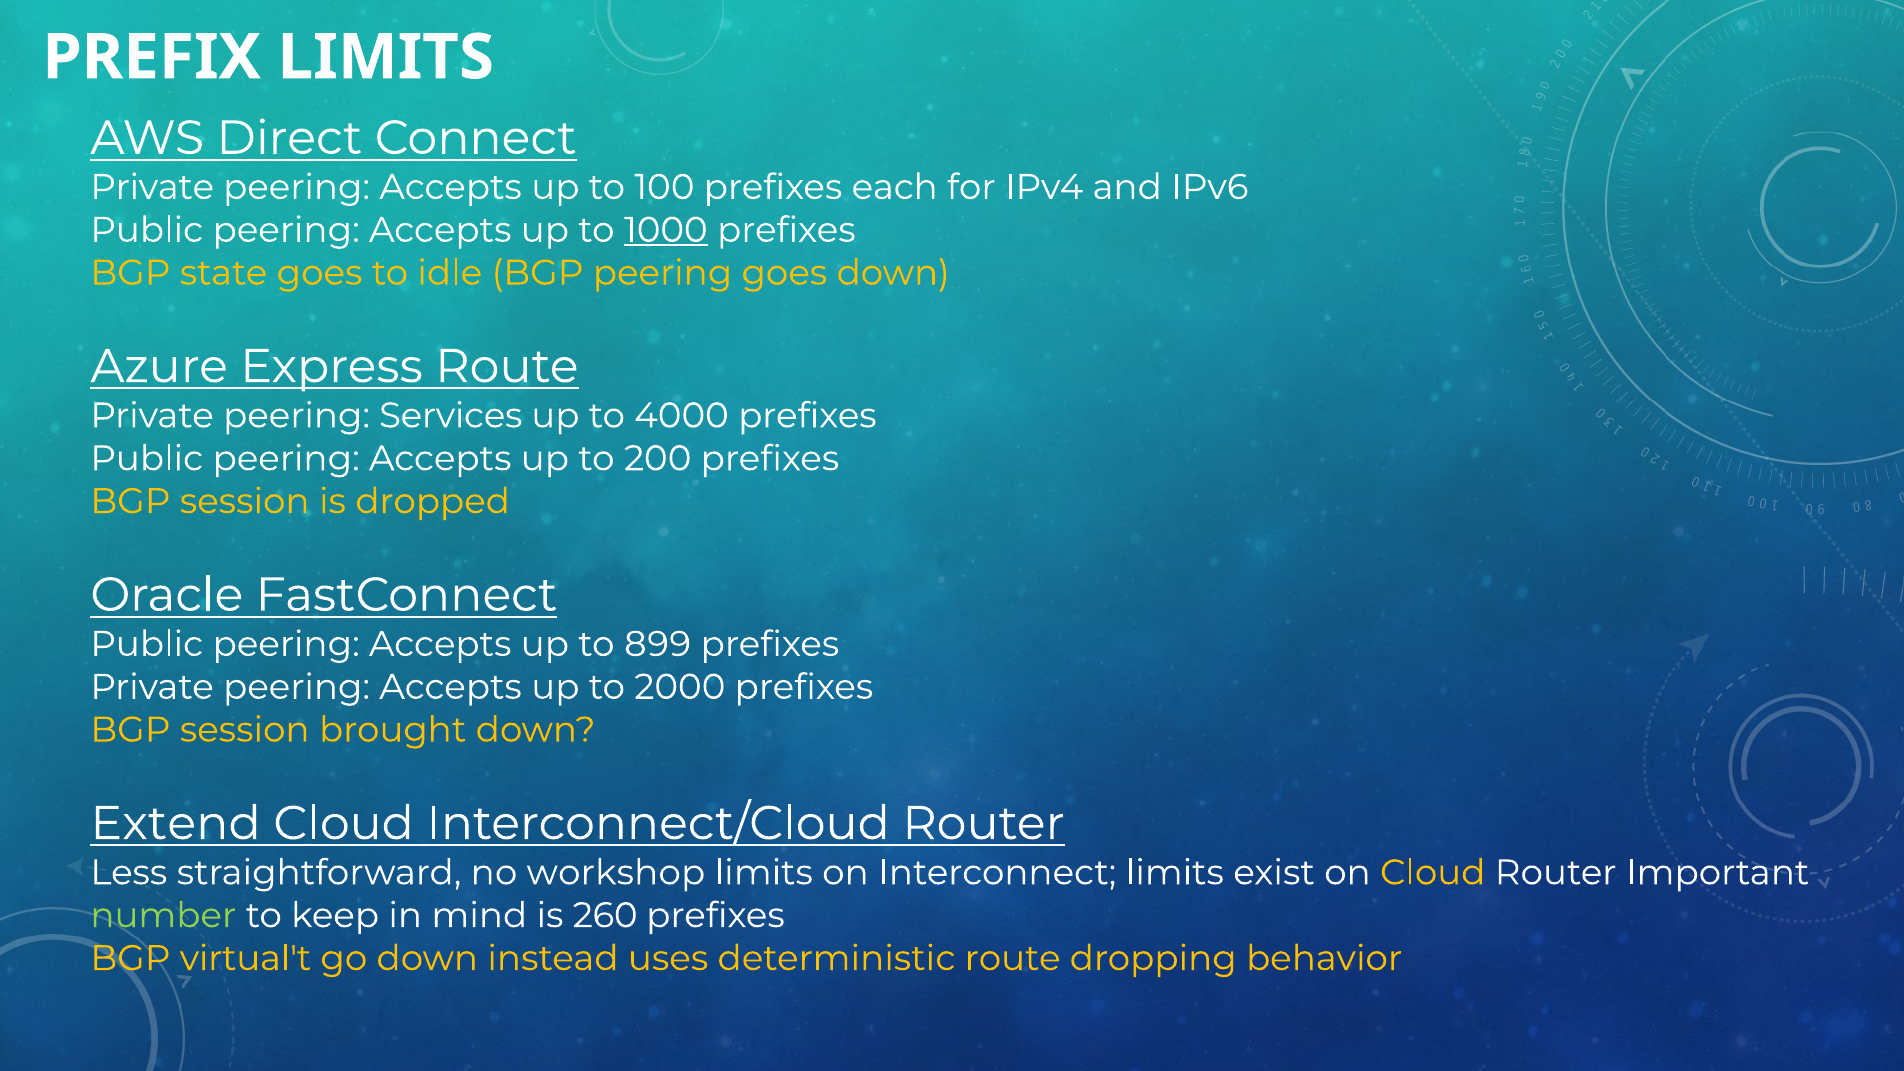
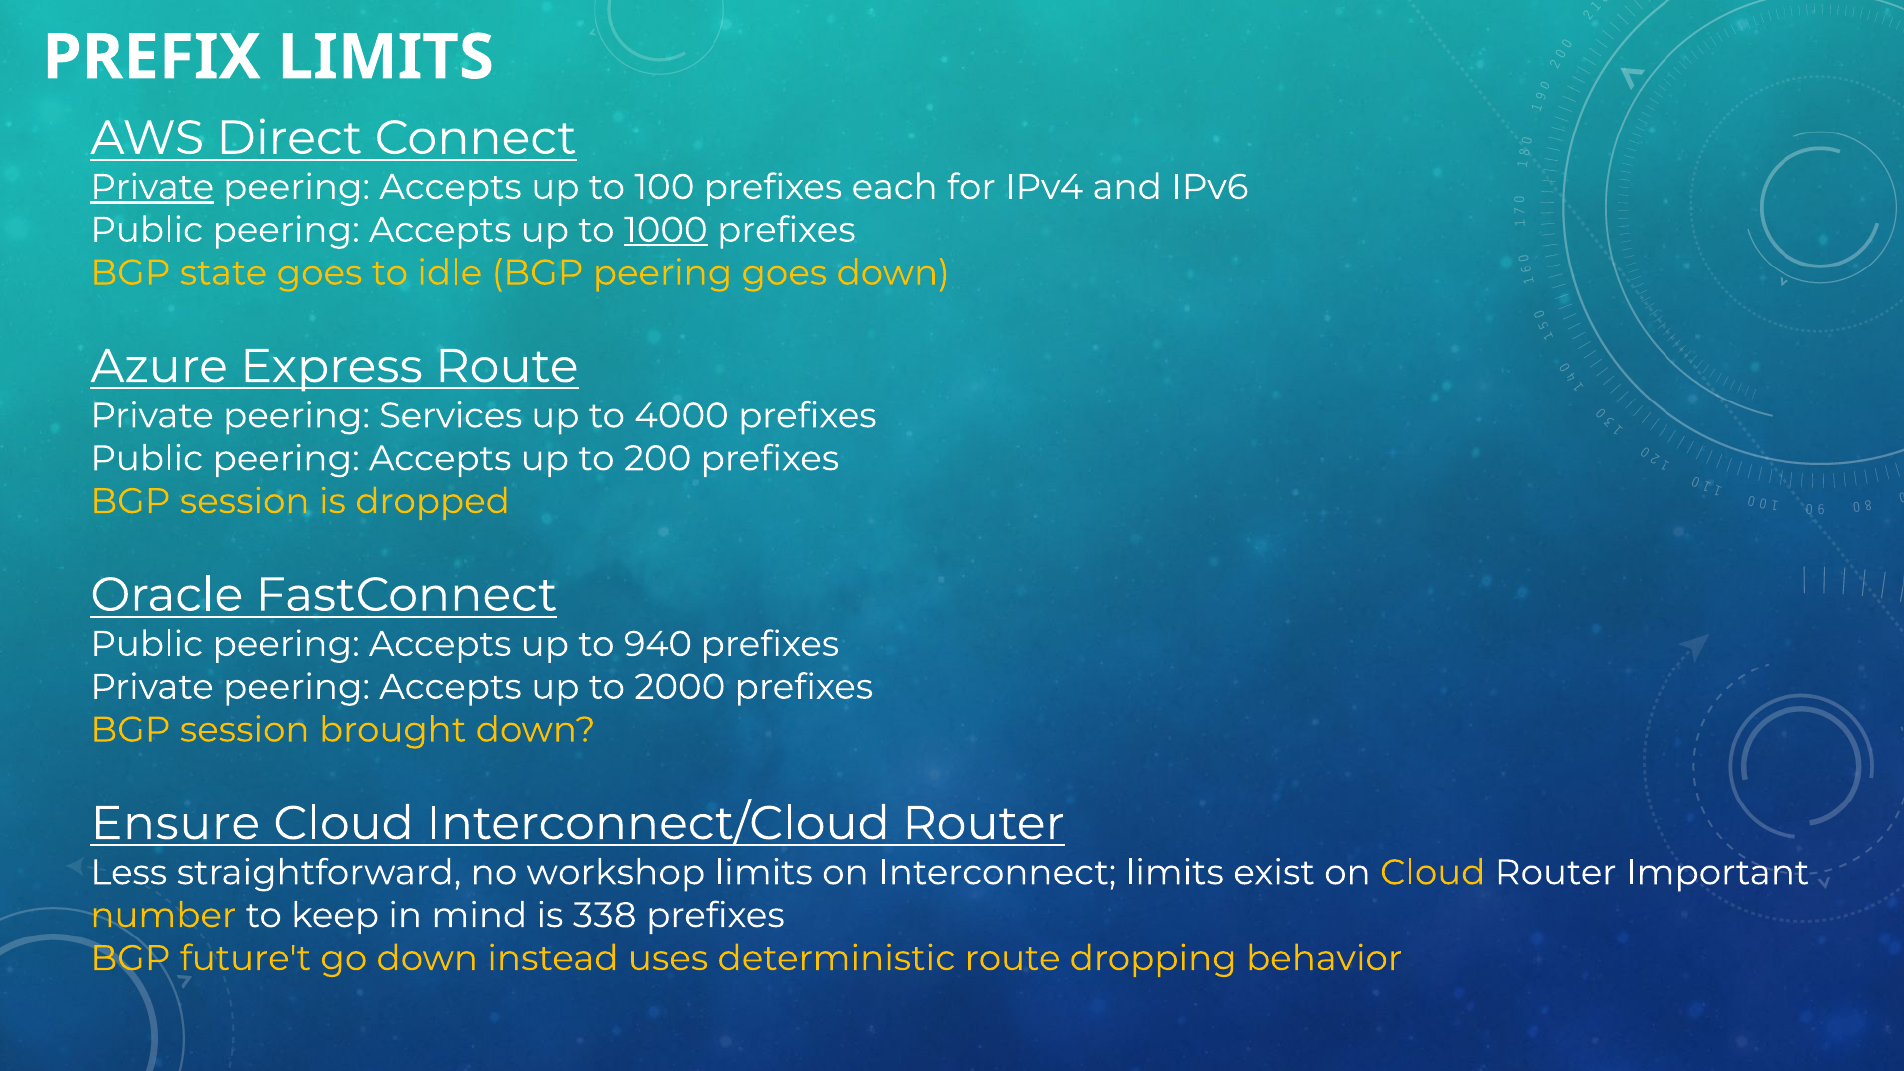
Private at (152, 187) underline: none -> present
899: 899 -> 940
Extend: Extend -> Ensure
number colour: light green -> yellow
260: 260 -> 338
virtual't: virtual't -> future't
